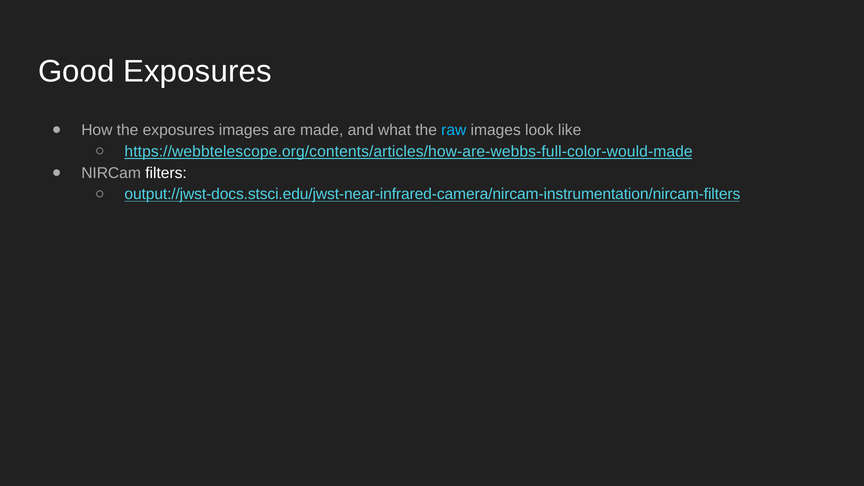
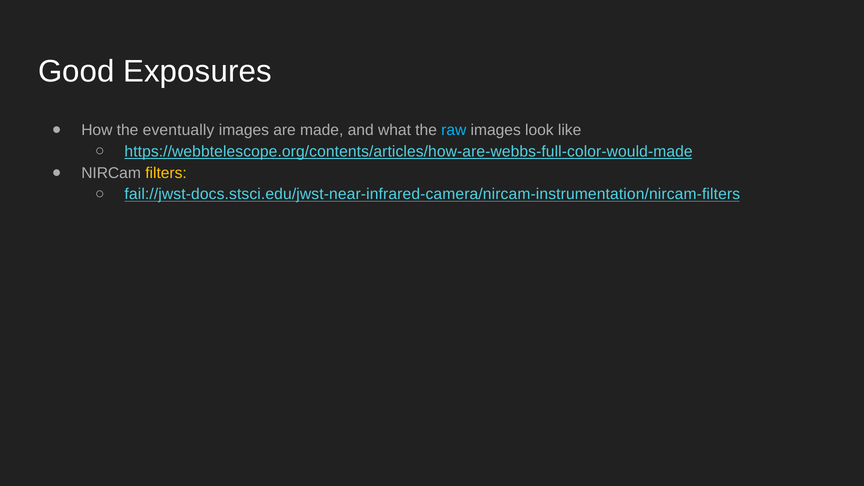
the exposures: exposures -> eventually
filters colour: white -> yellow
output://jwst-docs.stsci.edu/jwst-near-infrared-camera/nircam-instrumentation/nircam-filters: output://jwst-docs.stsci.edu/jwst-near-infrared-camera/nircam-instrumentation/nircam-filters -> fail://jwst-docs.stsci.edu/jwst-near-infrared-camera/nircam-instrumentation/nircam-filters
